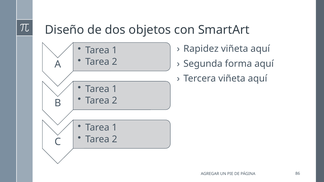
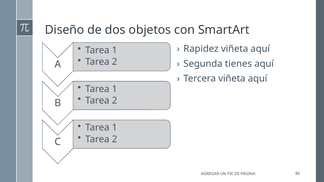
forma: forma -> tienes
